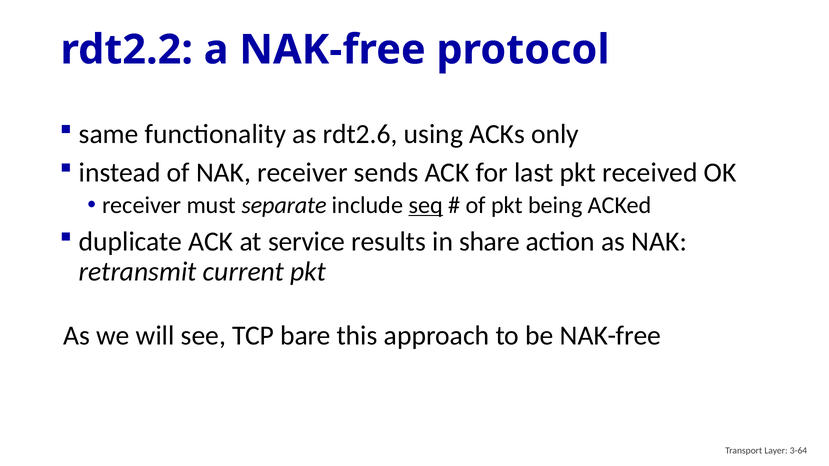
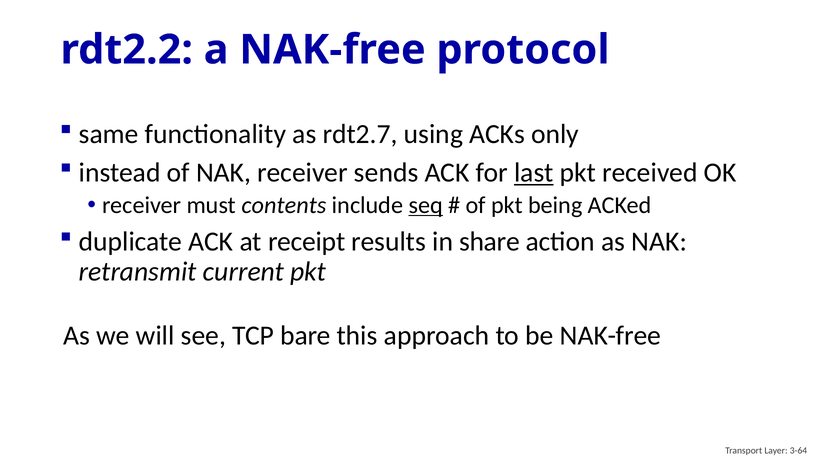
rdt2.6: rdt2.6 -> rdt2.7
last underline: none -> present
separate: separate -> contents
service: service -> receipt
